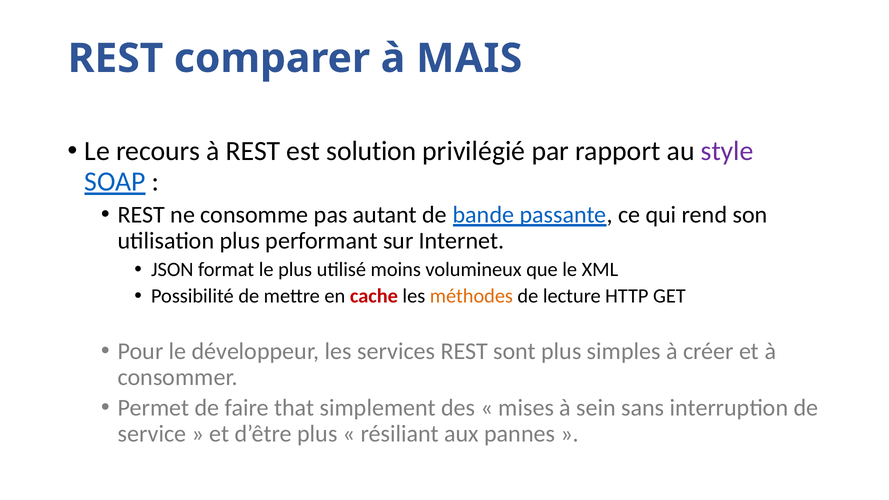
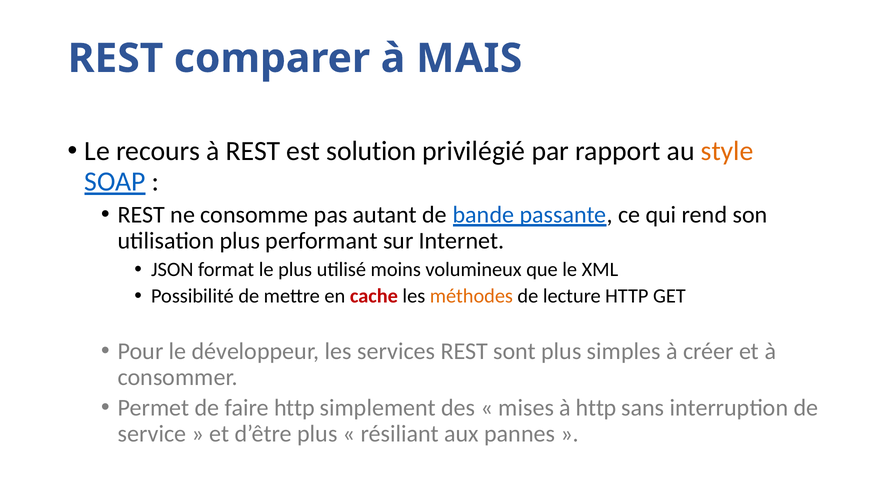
style colour: purple -> orange
faire that: that -> http
à sein: sein -> http
